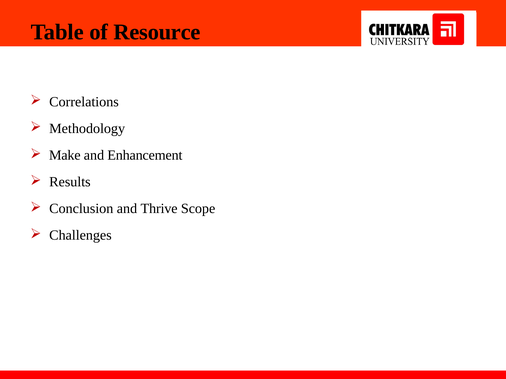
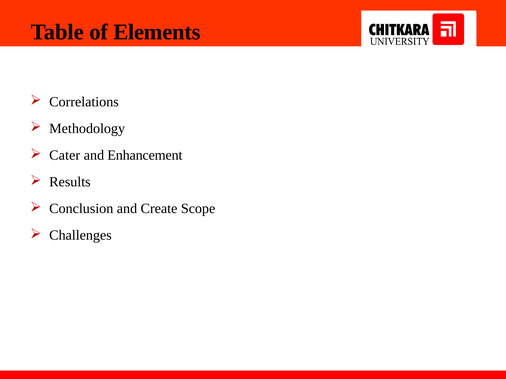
Resource: Resource -> Elements
Make: Make -> Cater
Thrive: Thrive -> Create
